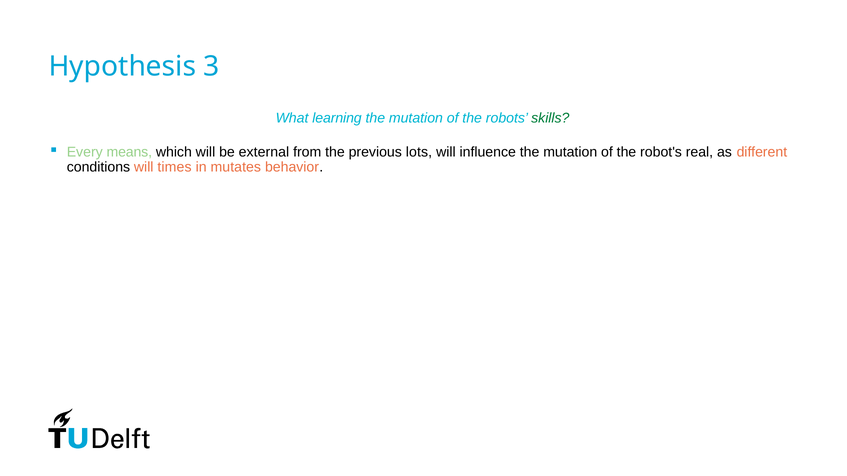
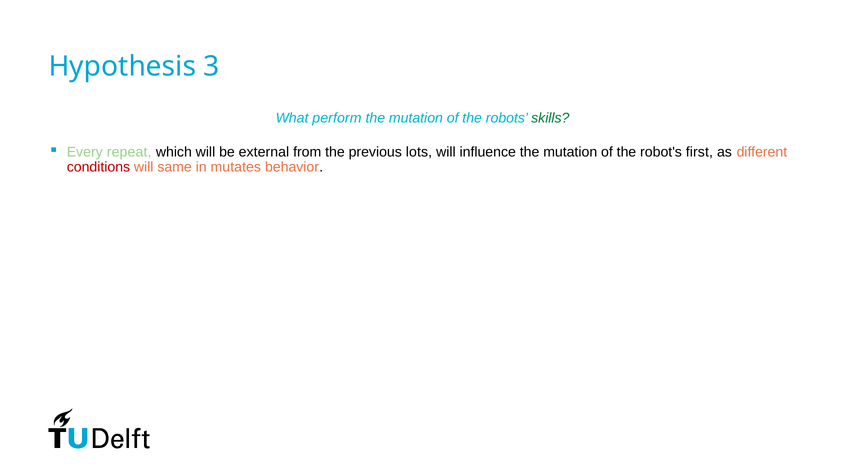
learning: learning -> perform
means: means -> repeat
real: real -> first
conditions colour: black -> red
times: times -> same
